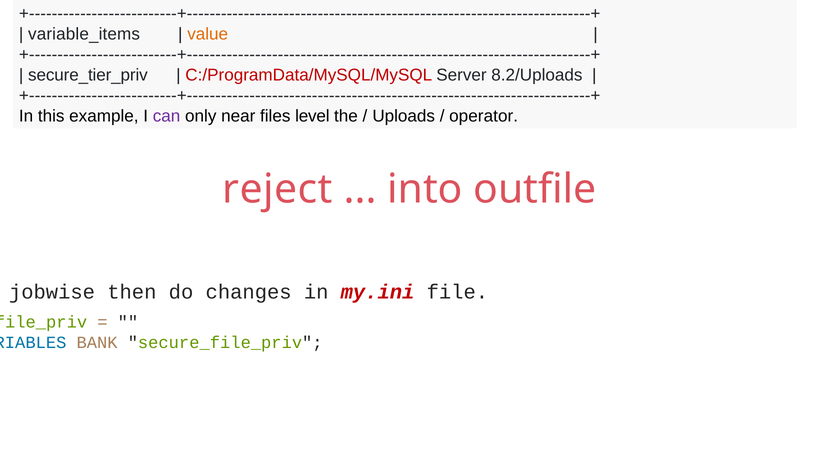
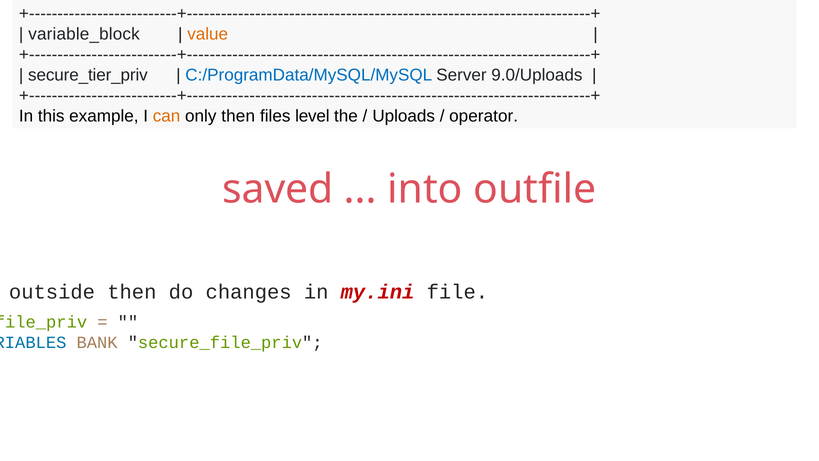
variable_items: variable_items -> variable_block
C:/ProgramData/MySQL/MySQL colour: red -> blue
8.2/Uploads: 8.2/Uploads -> 9.0/Uploads
can colour: purple -> orange
only near: near -> then
reject: reject -> saved
jobwise: jobwise -> outside
